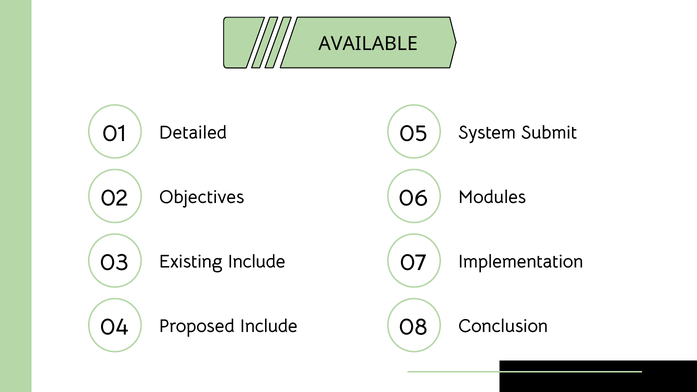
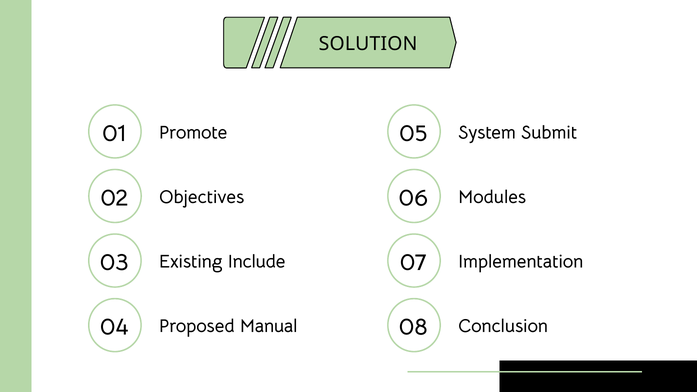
AVAILABLE: AVAILABLE -> SOLUTION
Detailed: Detailed -> Promote
Proposed Include: Include -> Manual
